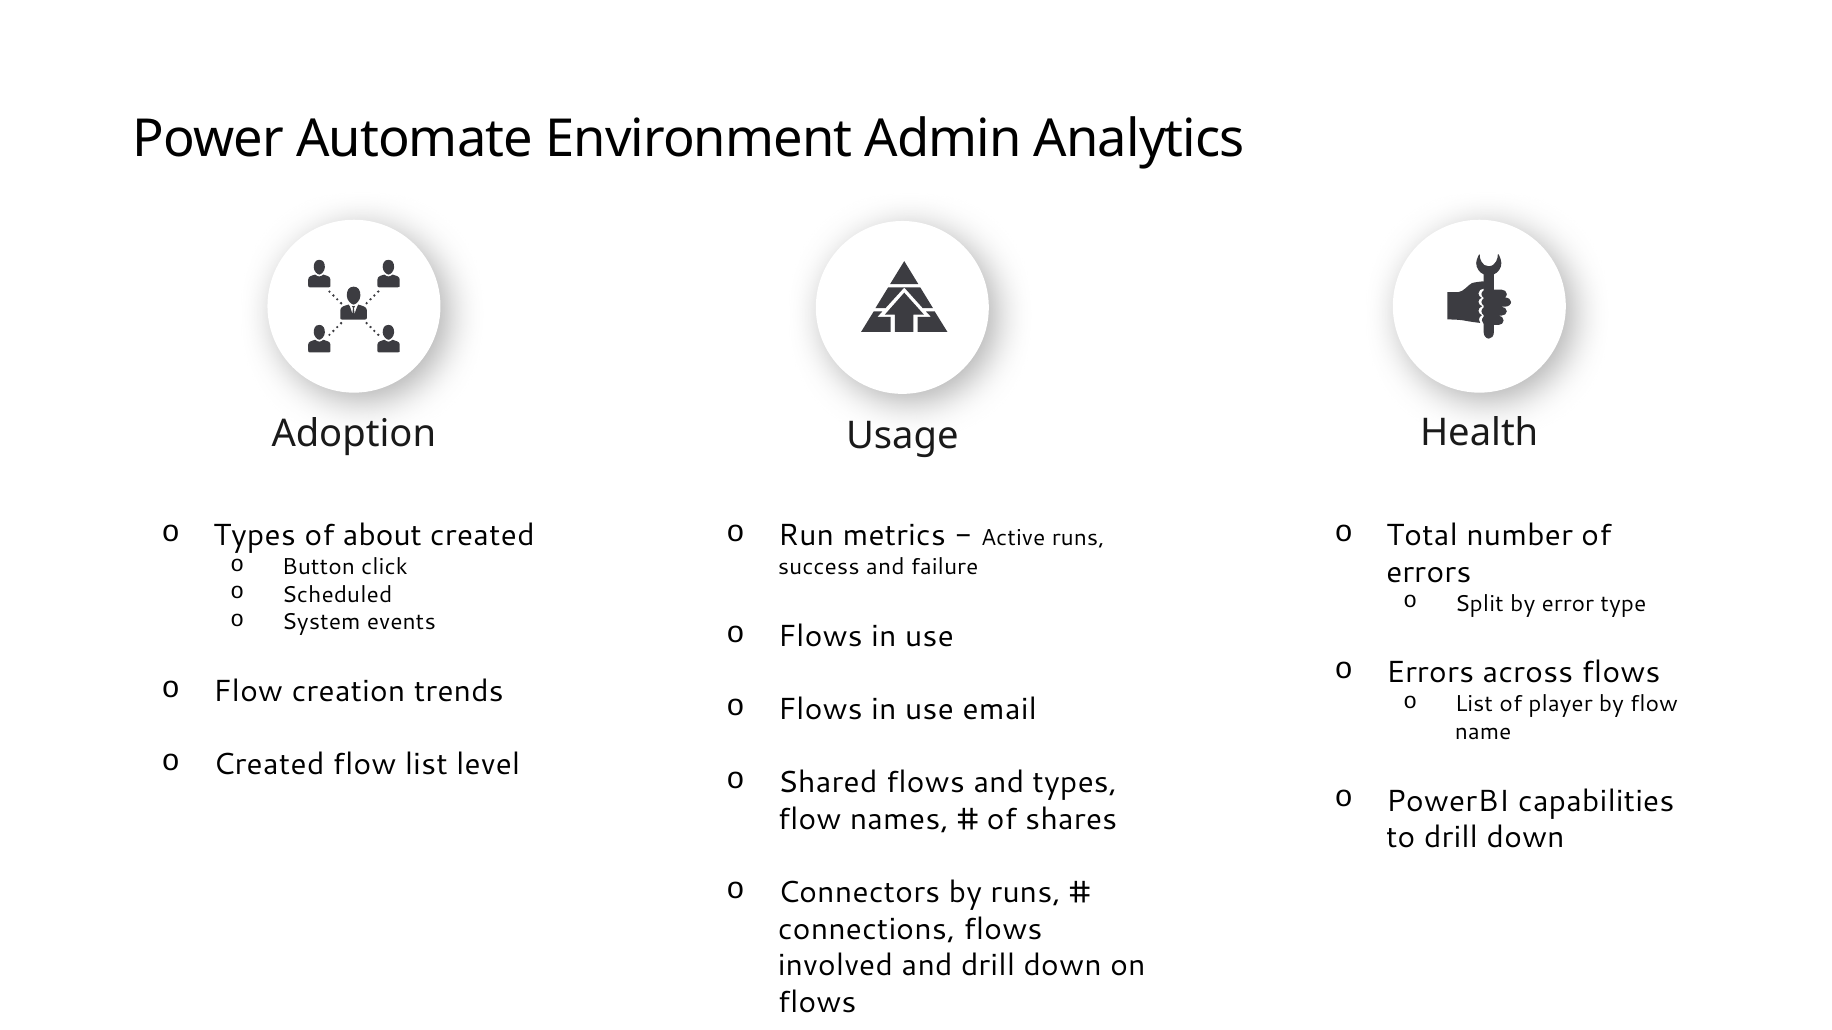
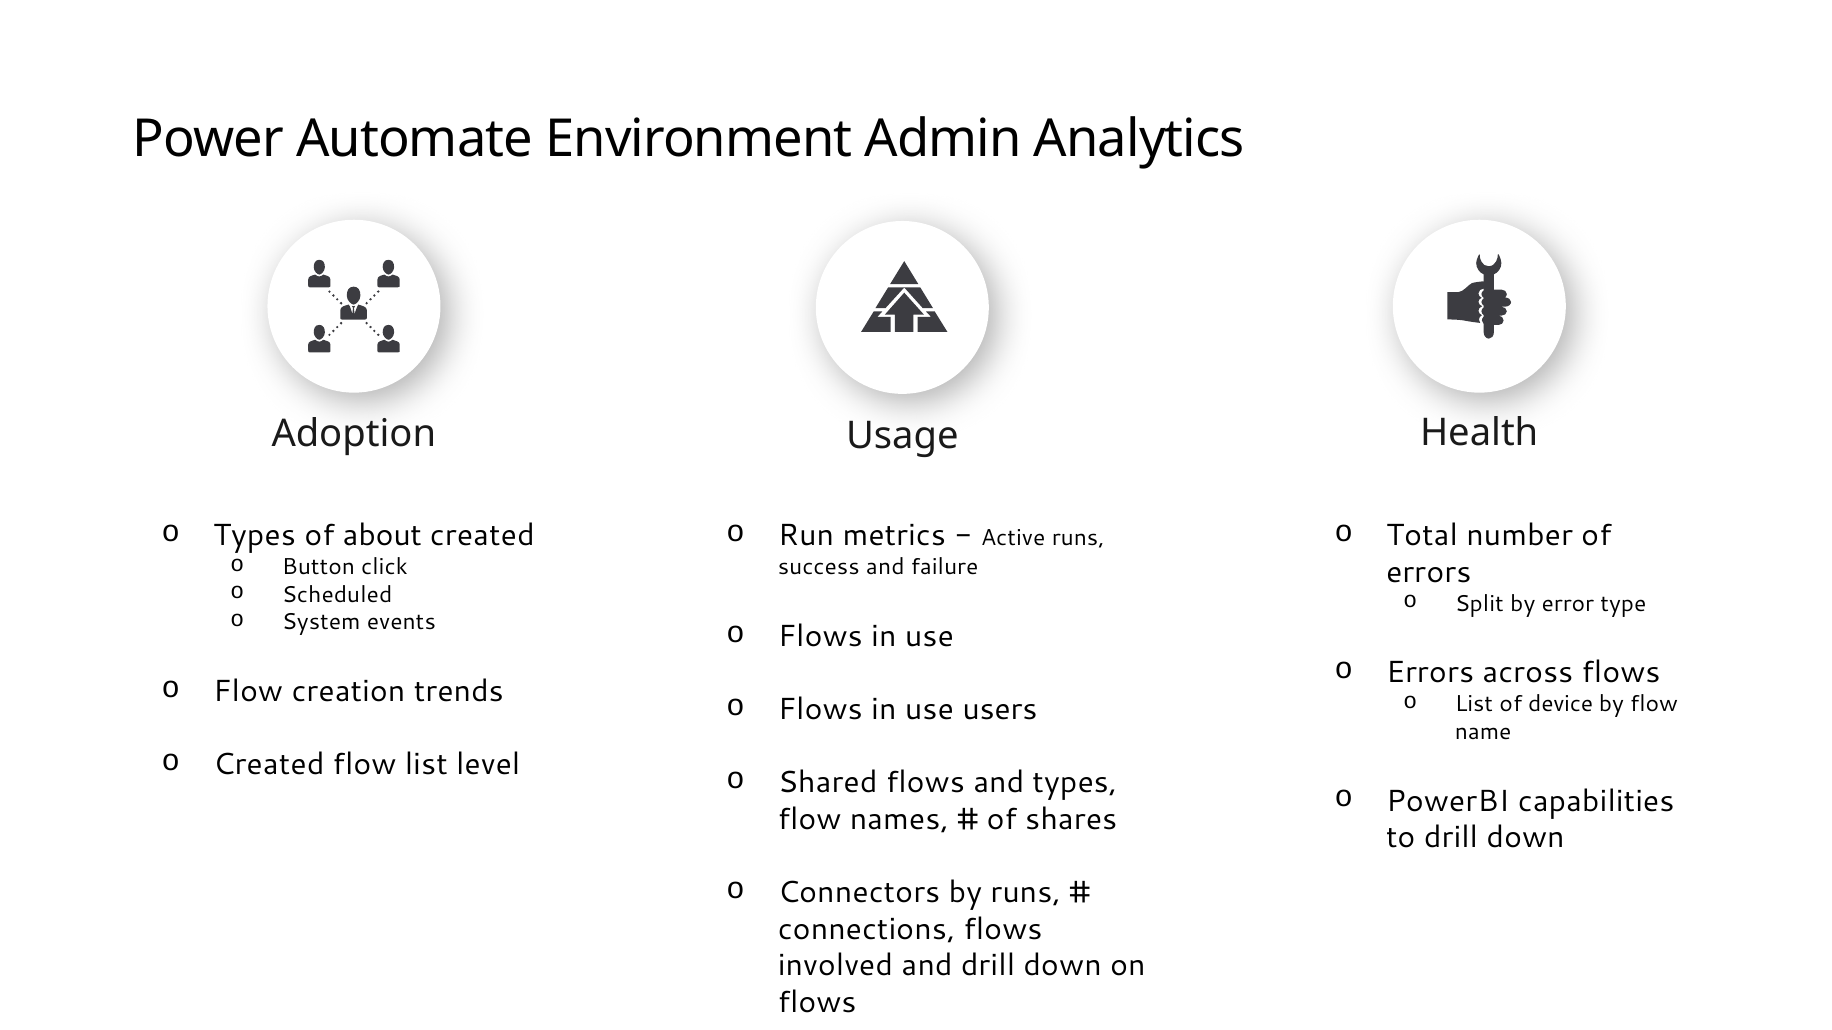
player: player -> device
email: email -> users
